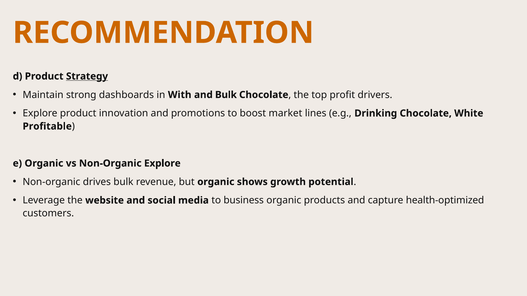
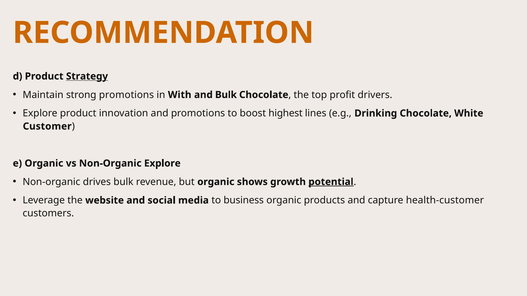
strong dashboards: dashboards -> promotions
market: market -> highest
Profitable: Profitable -> Customer
potential underline: none -> present
health-optimized: health-optimized -> health-customer
